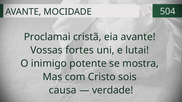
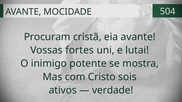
Proclamai: Proclamai -> Procuram
causa: causa -> ativos
